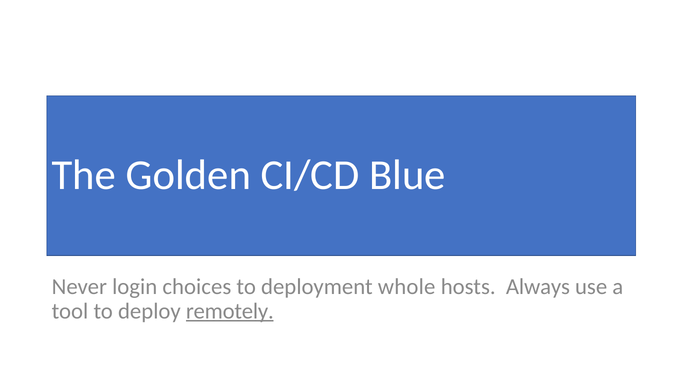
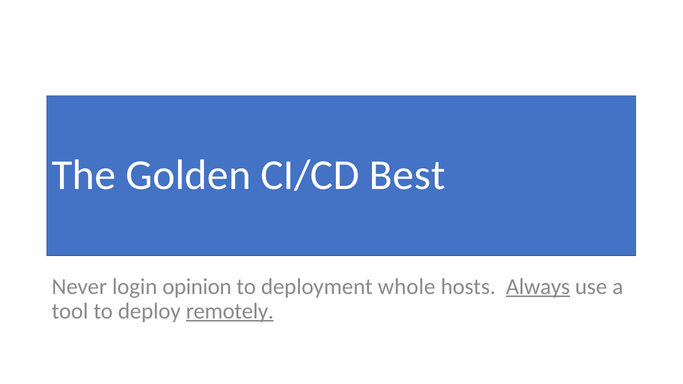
Blue: Blue -> Best
choices: choices -> opinion
Always underline: none -> present
